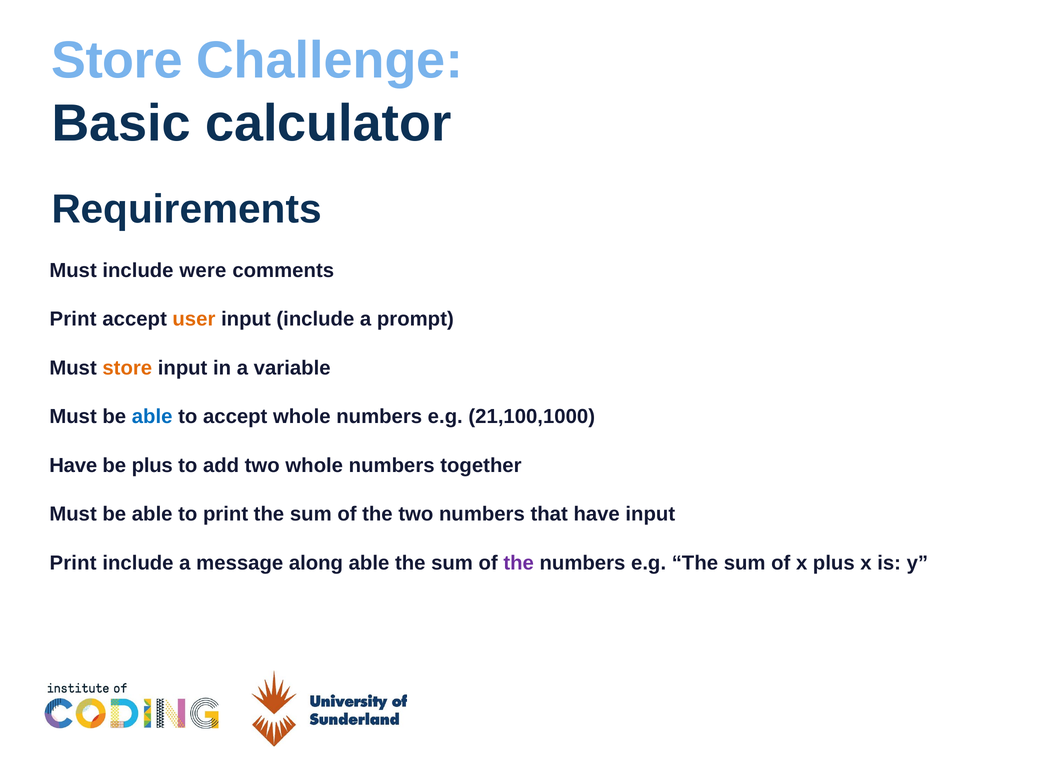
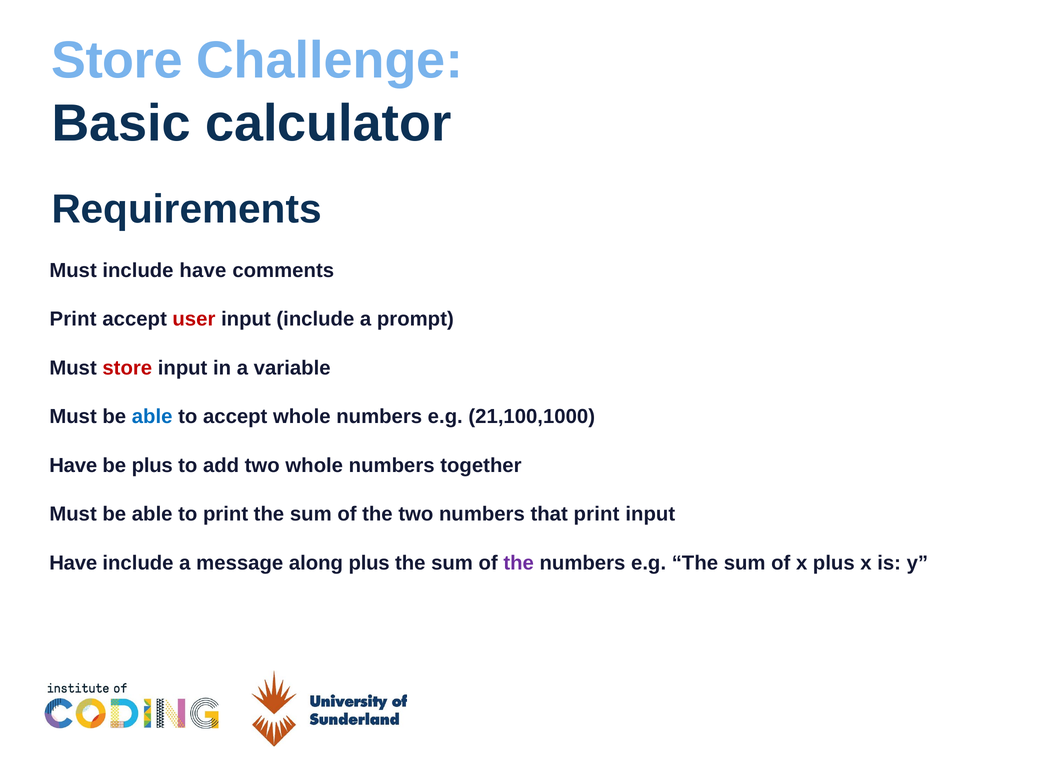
include were: were -> have
user colour: orange -> red
store at (127, 368) colour: orange -> red
that have: have -> print
Print at (73, 563): Print -> Have
along able: able -> plus
